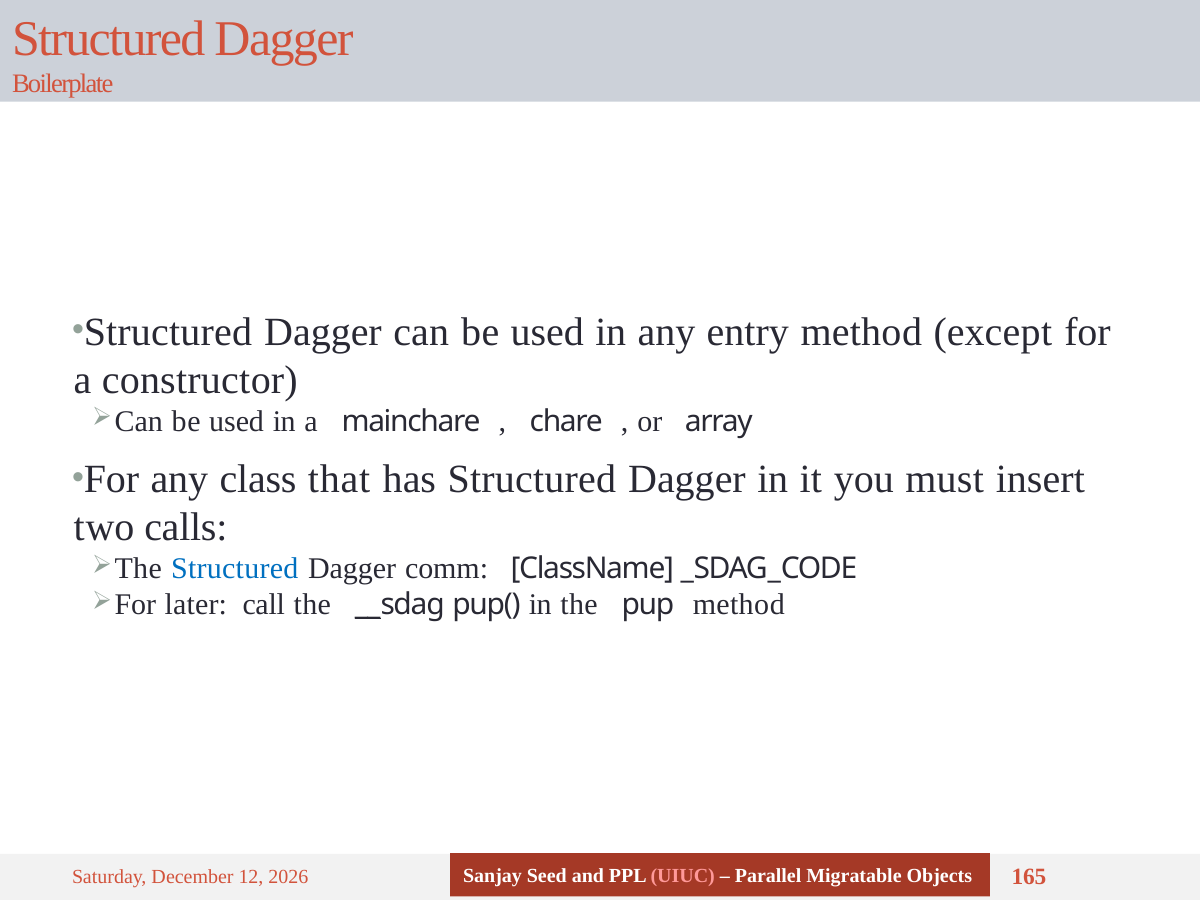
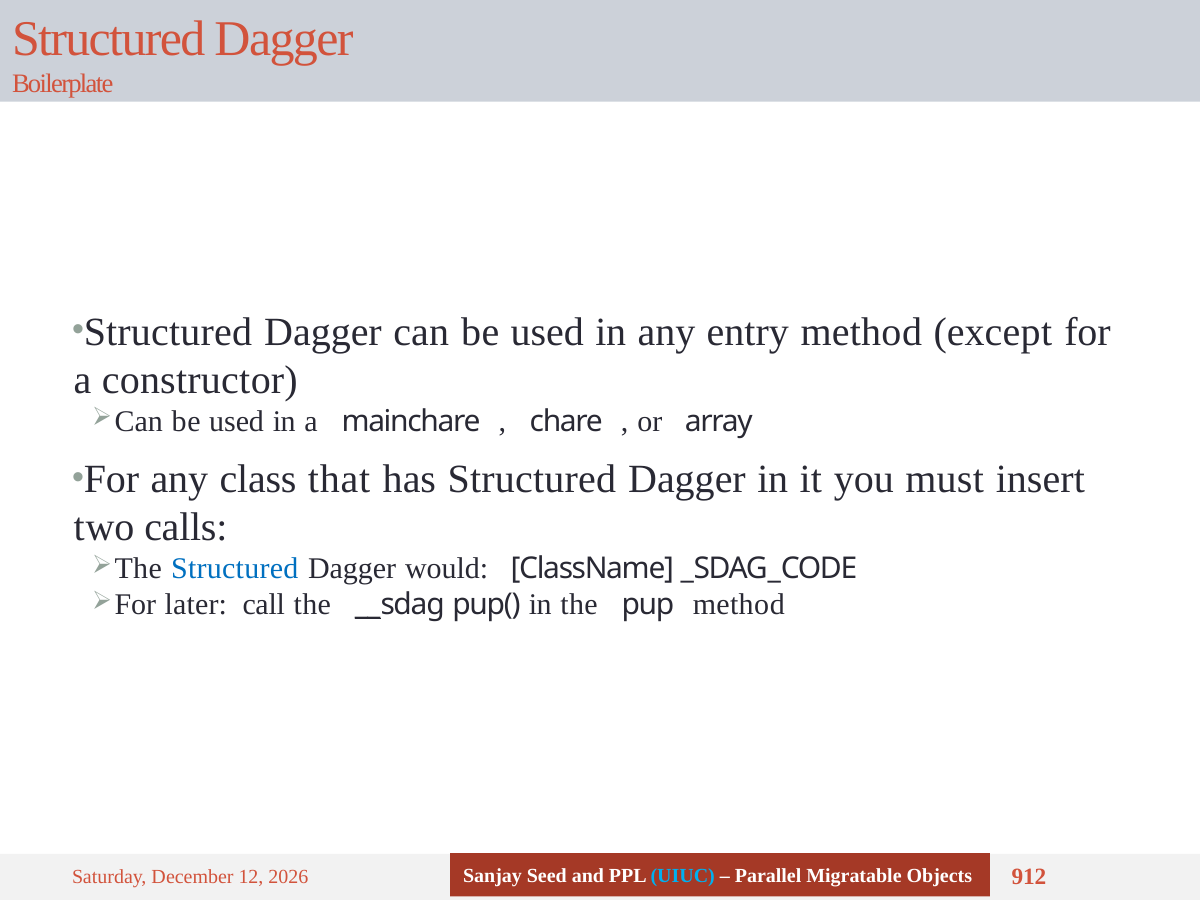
comm: comm -> would
UIUC colour: pink -> light blue
165: 165 -> 912
